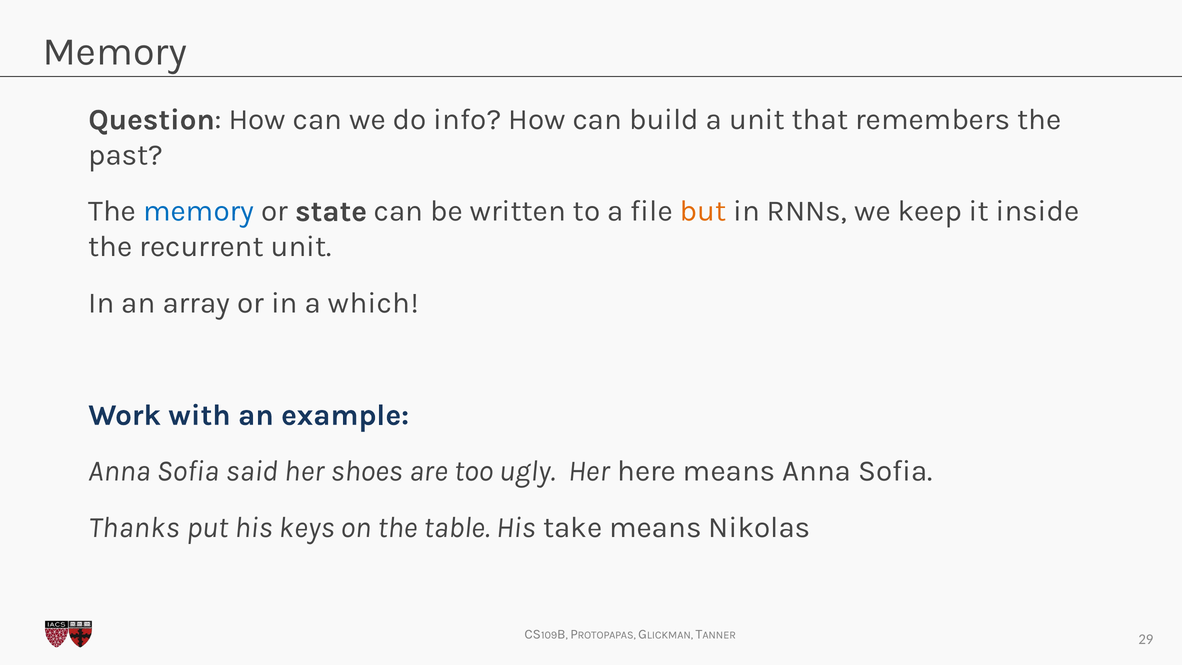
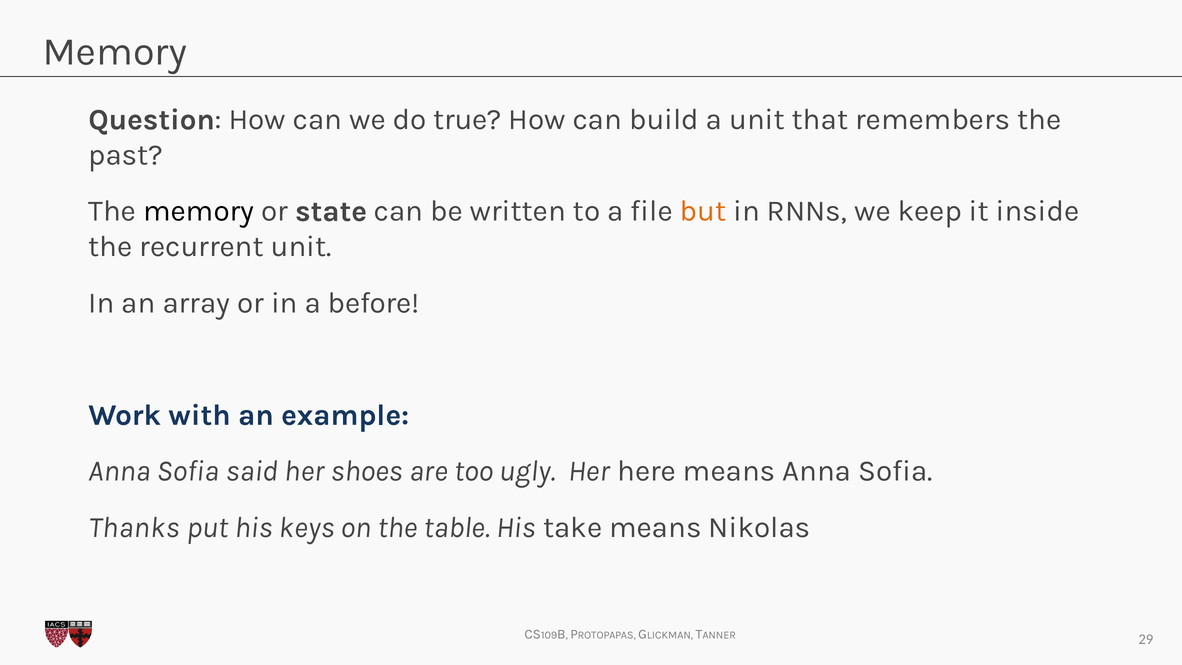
info: info -> true
memory at (199, 211) colour: blue -> black
which: which -> before
